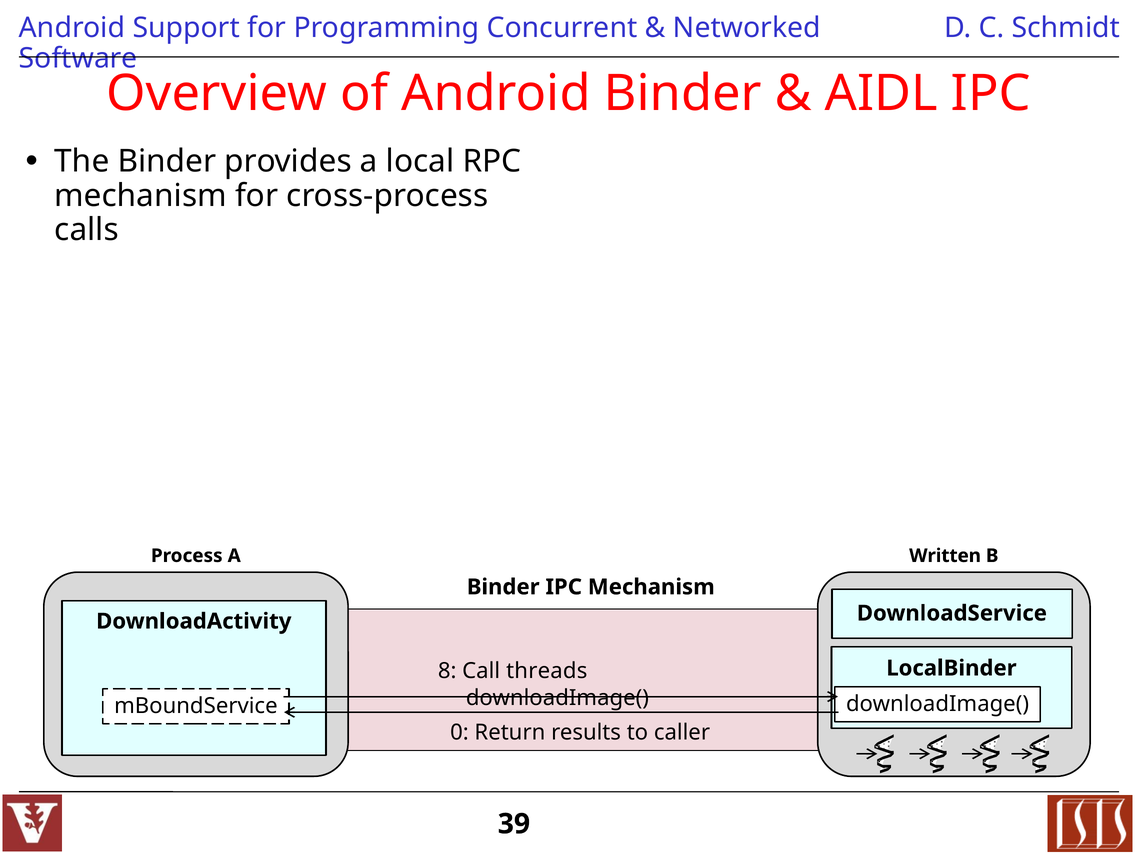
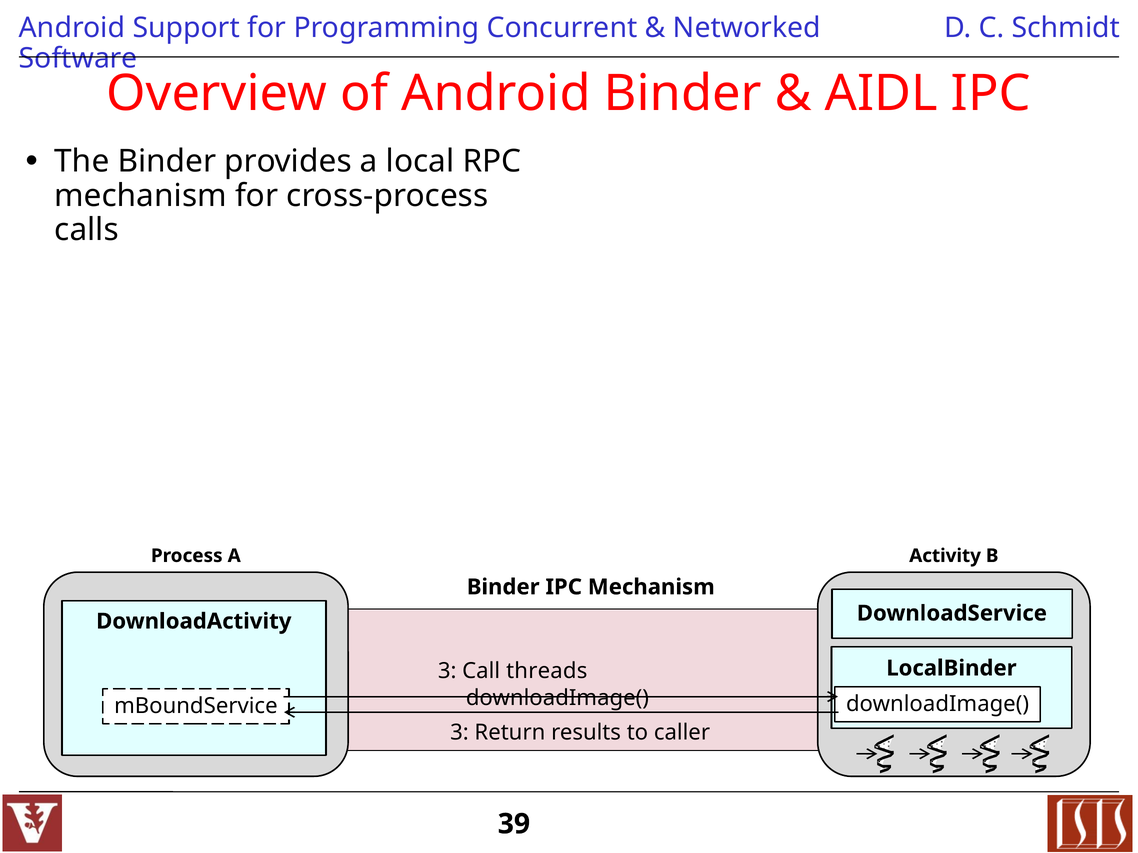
Written: Written -> Activity
8 at (447, 672): 8 -> 3
0 at (459, 733): 0 -> 3
